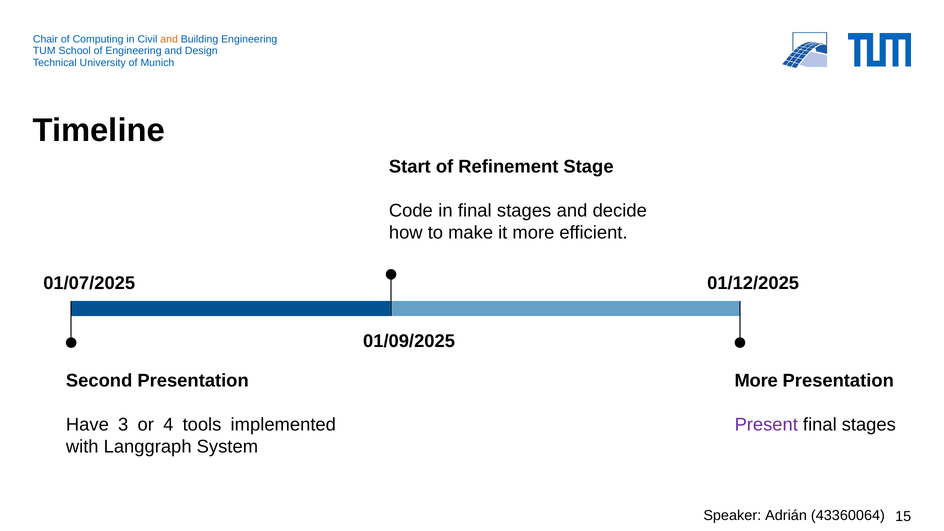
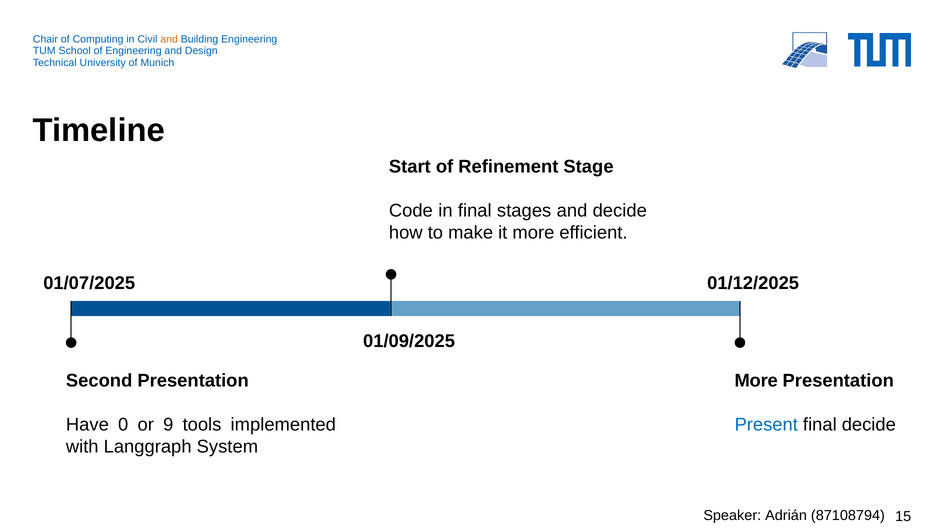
3: 3 -> 0
4: 4 -> 9
Present colour: purple -> blue
stages at (869, 425): stages -> decide
43360064: 43360064 -> 87108794
